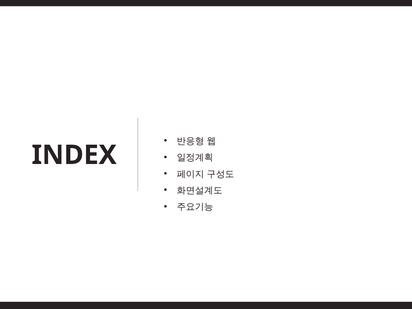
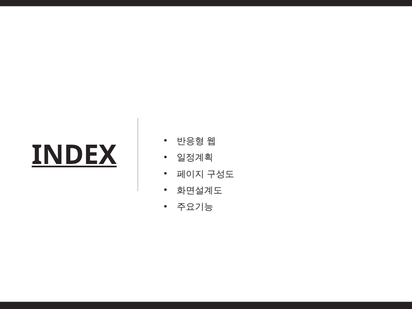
INDEX underline: none -> present
